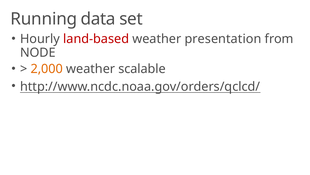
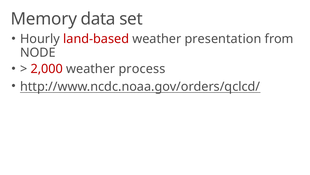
Running: Running -> Memory
2,000 colour: orange -> red
scalable: scalable -> process
